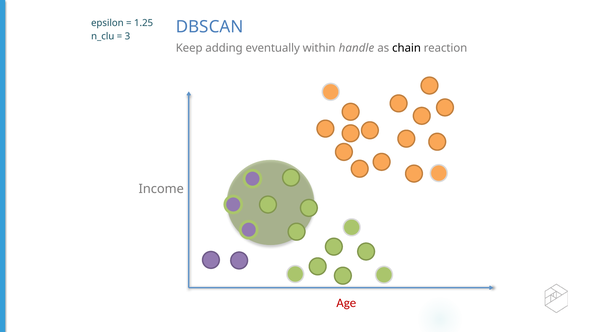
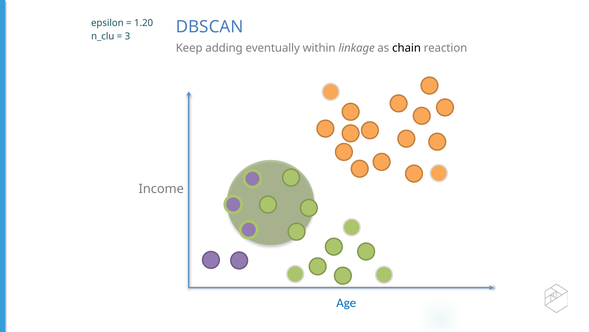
1.25: 1.25 -> 1.20
handle: handle -> linkage
Age colour: red -> blue
